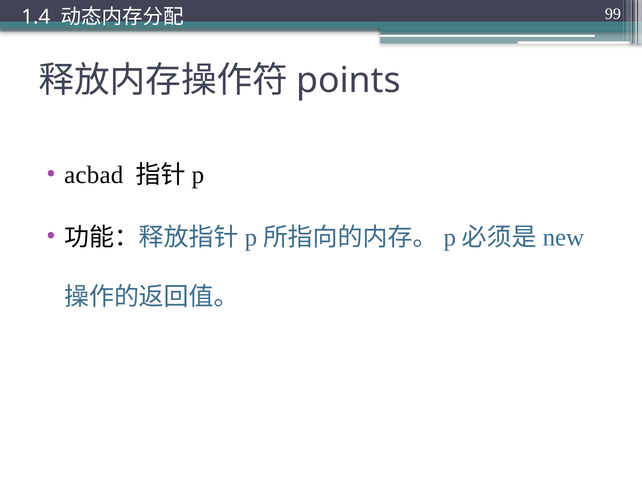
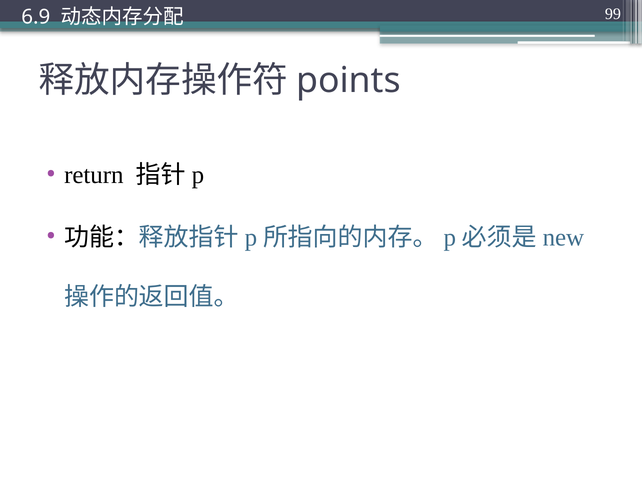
1.4: 1.4 -> 6.9
acbad: acbad -> return
